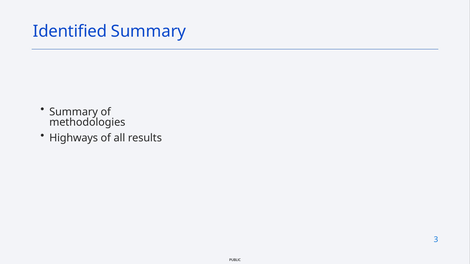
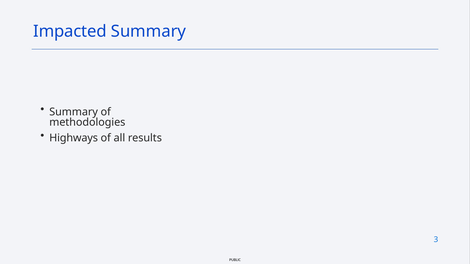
Identified: Identified -> Impacted
